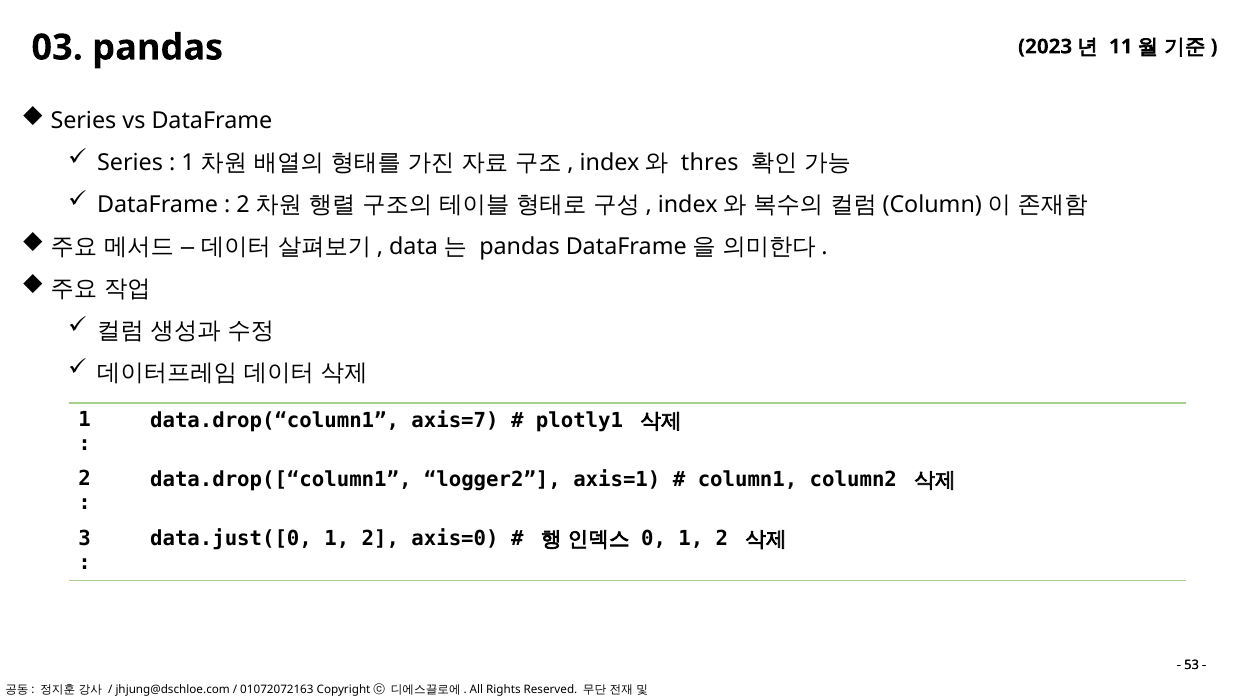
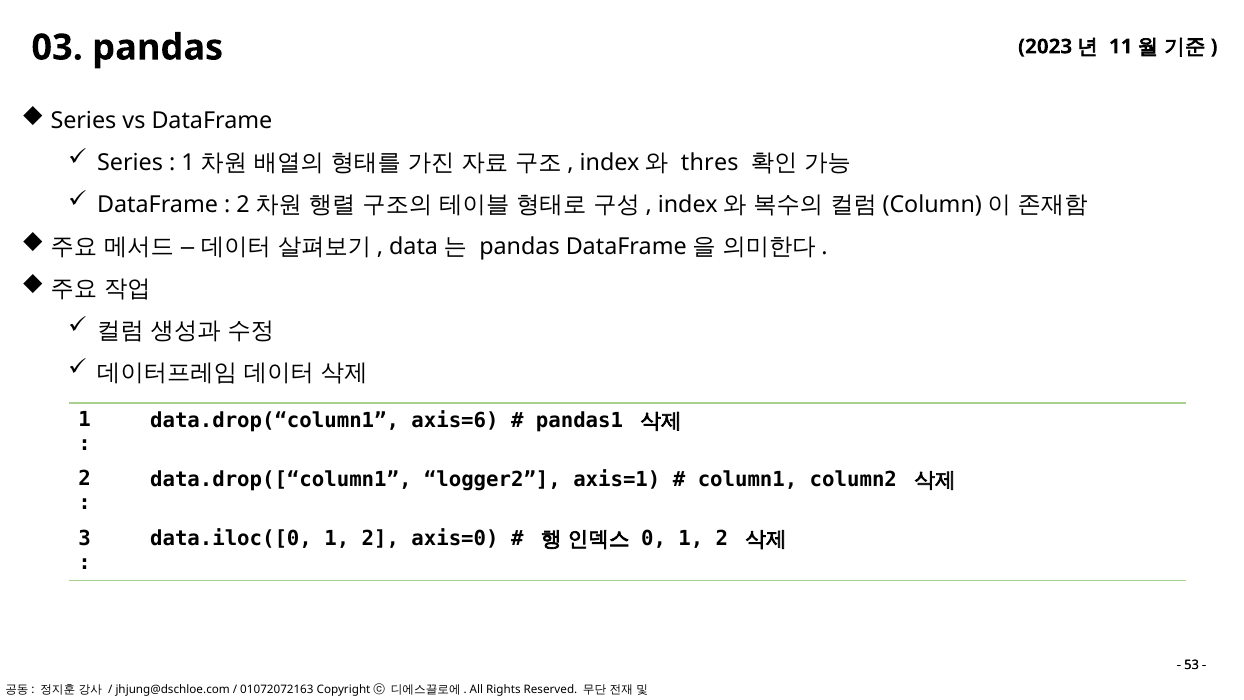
axis=7: axis=7 -> axis=6
plotly1: plotly1 -> pandas1
data.just([0: data.just([0 -> data.iloc([0
